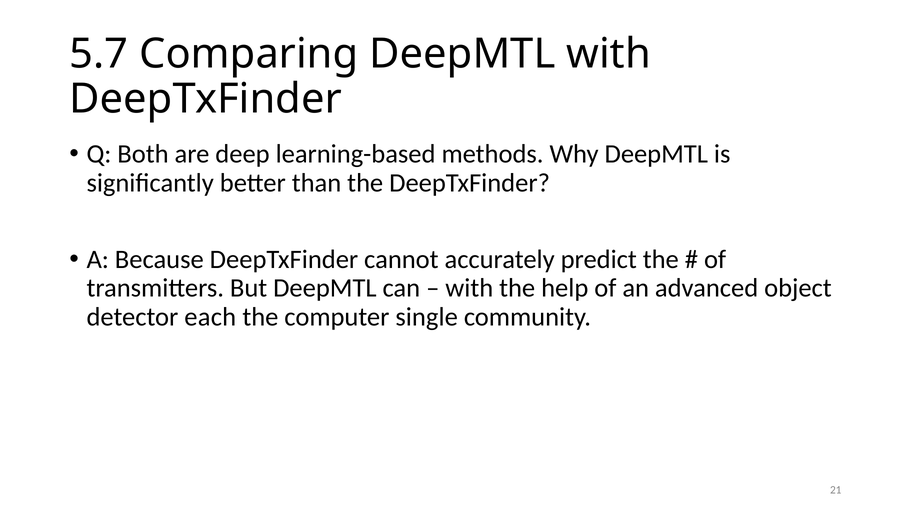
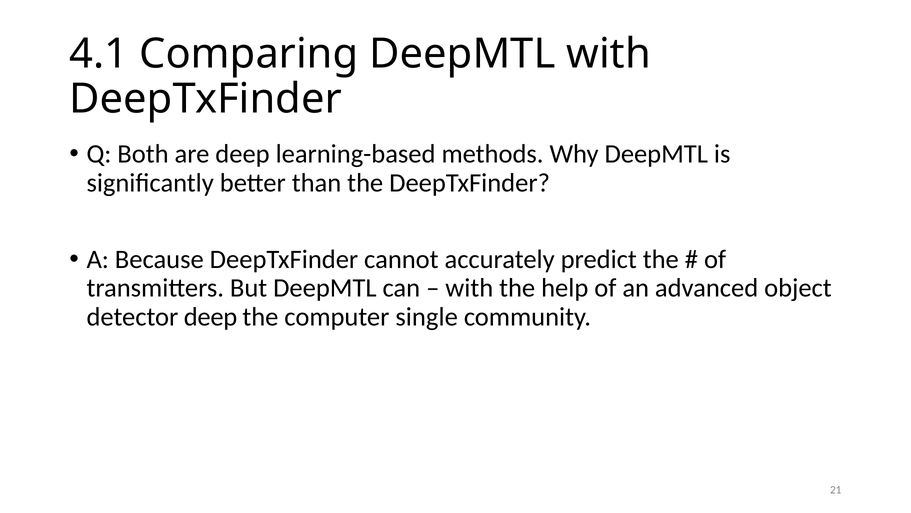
5.7: 5.7 -> 4.1
detector each: each -> deep
